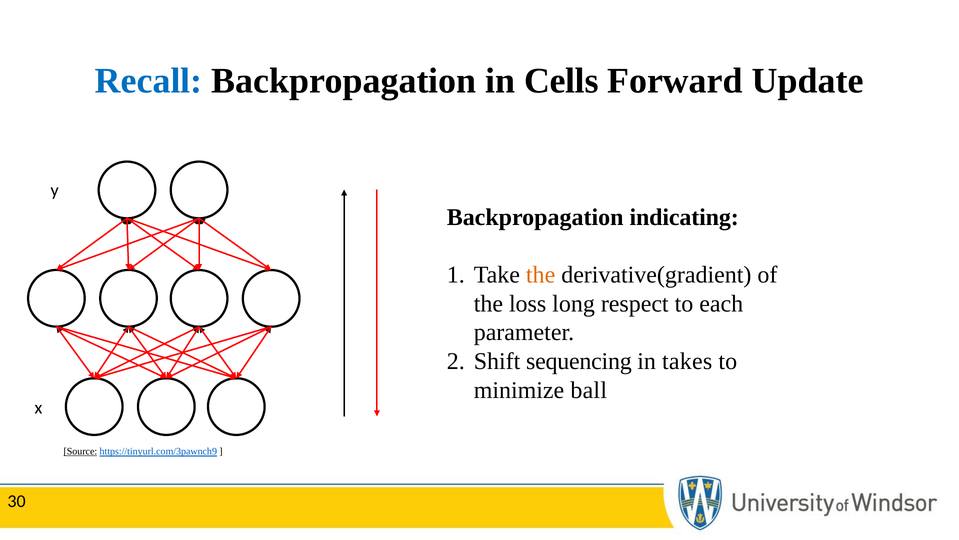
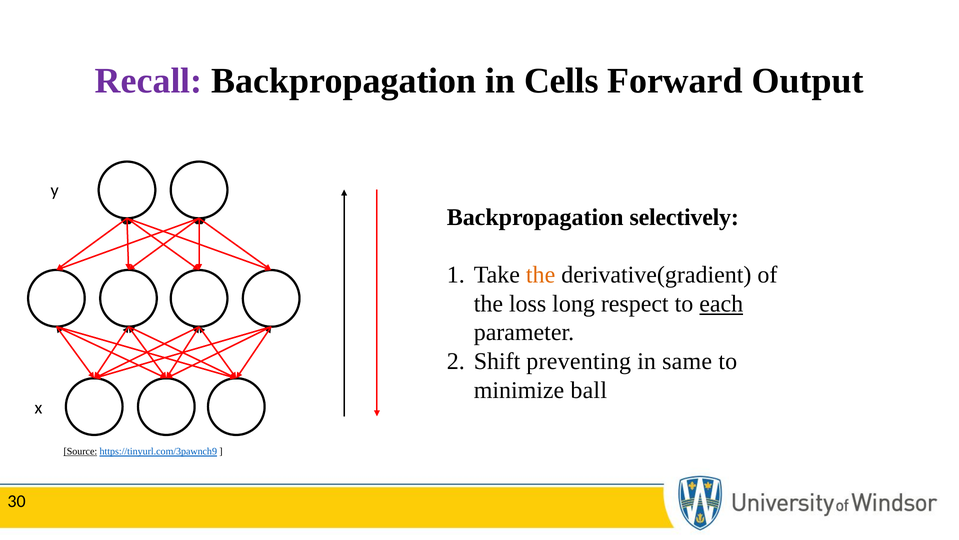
Recall colour: blue -> purple
Update: Update -> Output
indicating: indicating -> selectively
each underline: none -> present
sequencing: sequencing -> preventing
takes: takes -> same
